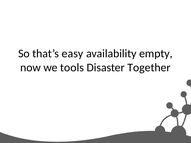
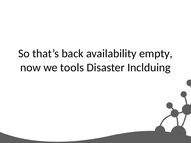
easy: easy -> back
Together: Together -> Inclduing
